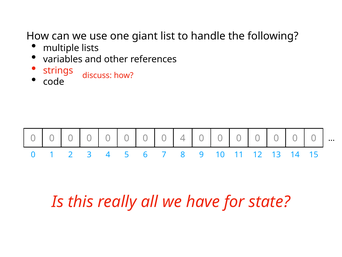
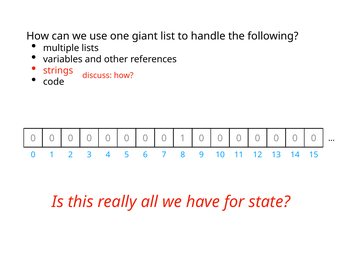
0 4: 4 -> 1
